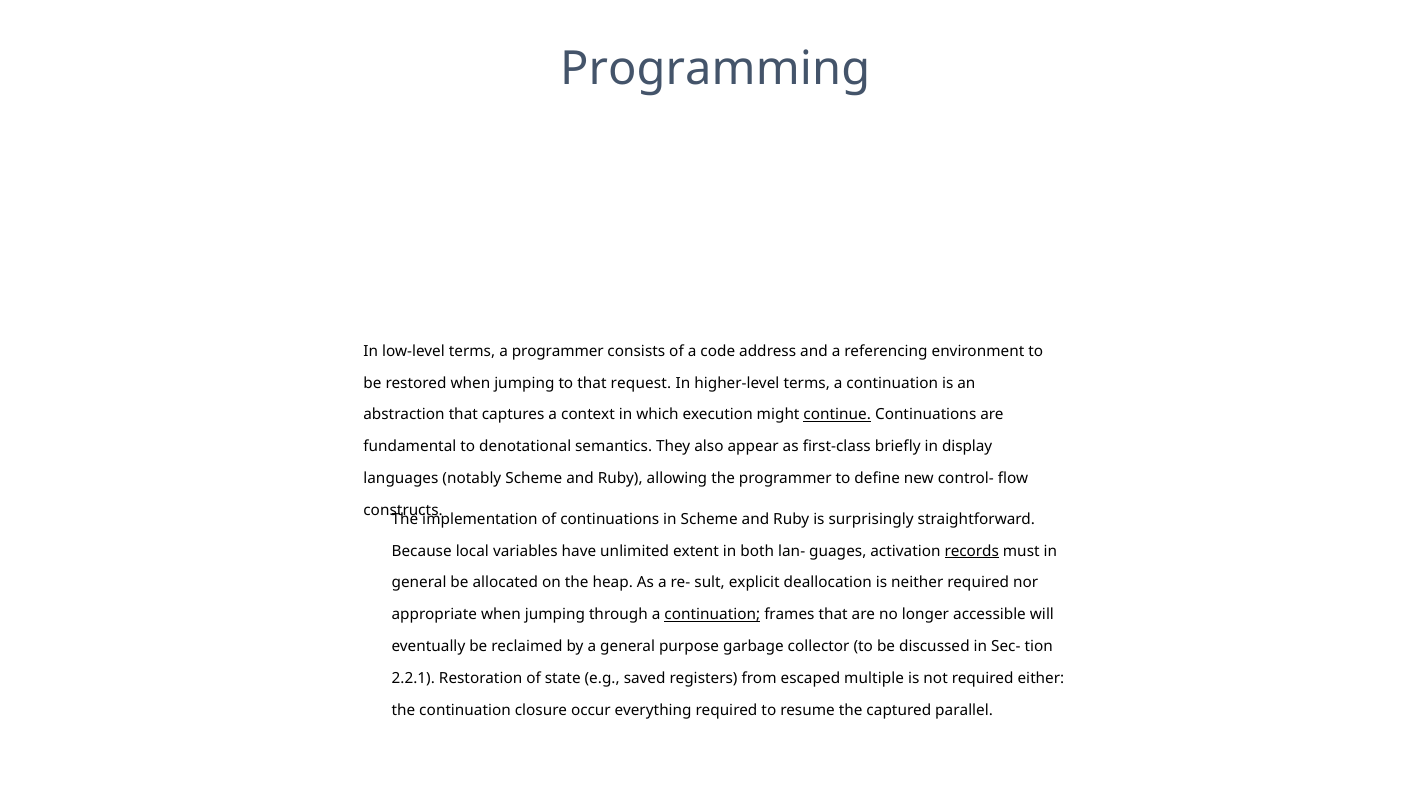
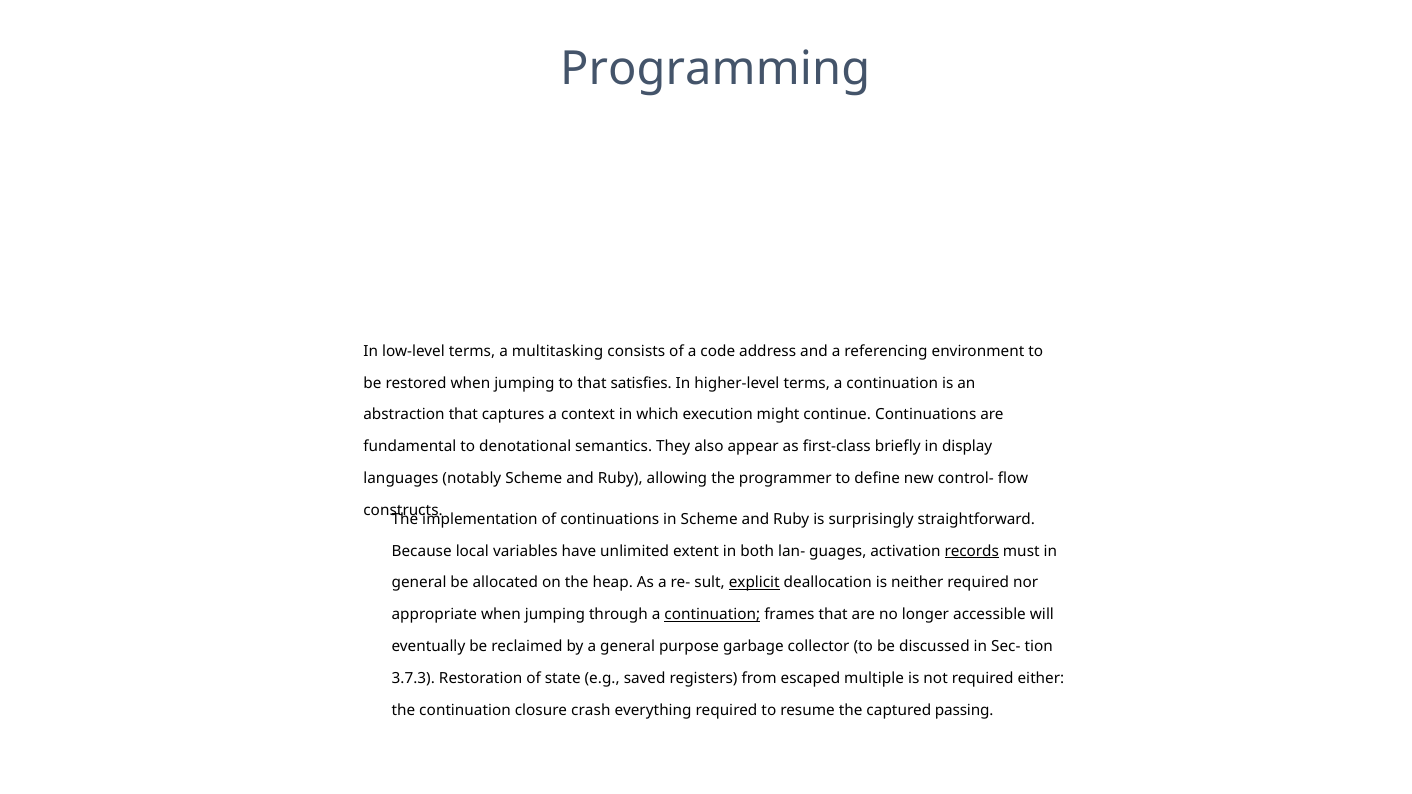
a programmer: programmer -> multitasking
request: request -> satisfies
continue underline: present -> none
explicit underline: none -> present
2.2.1: 2.2.1 -> 3.7.3
occur: occur -> crash
parallel: parallel -> passing
